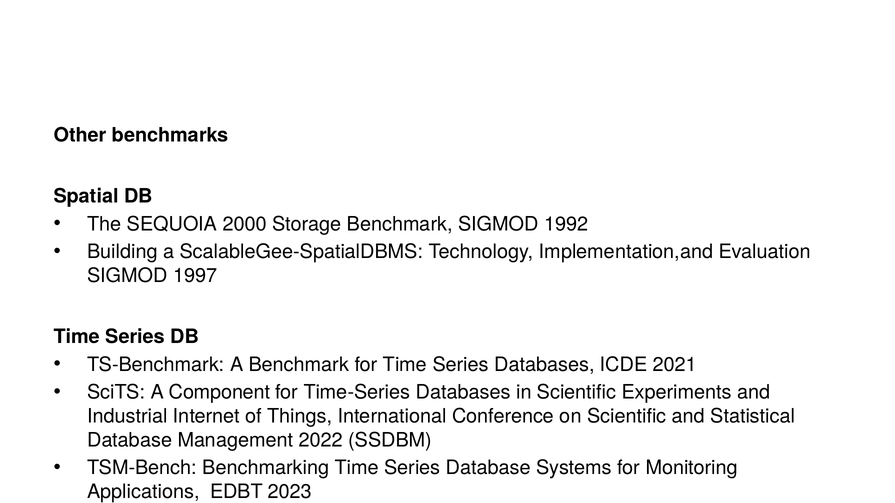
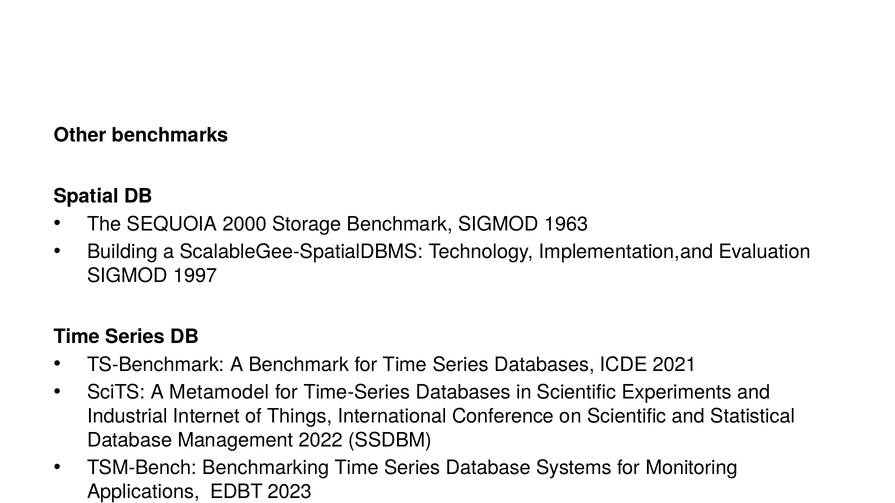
1992: 1992 -> 1963
Component: Component -> Metamodel
